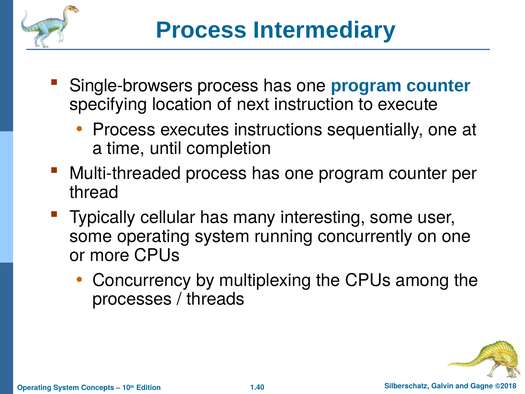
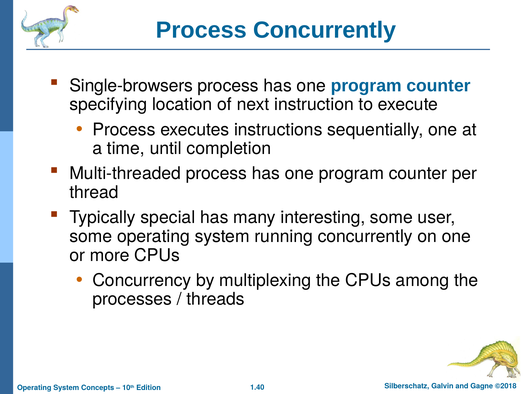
Process Intermediary: Intermediary -> Concurrently
cellular: cellular -> special
